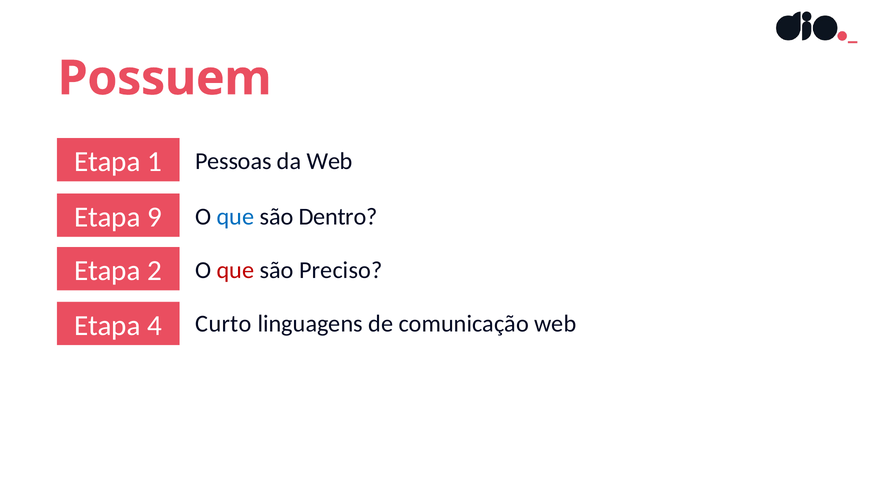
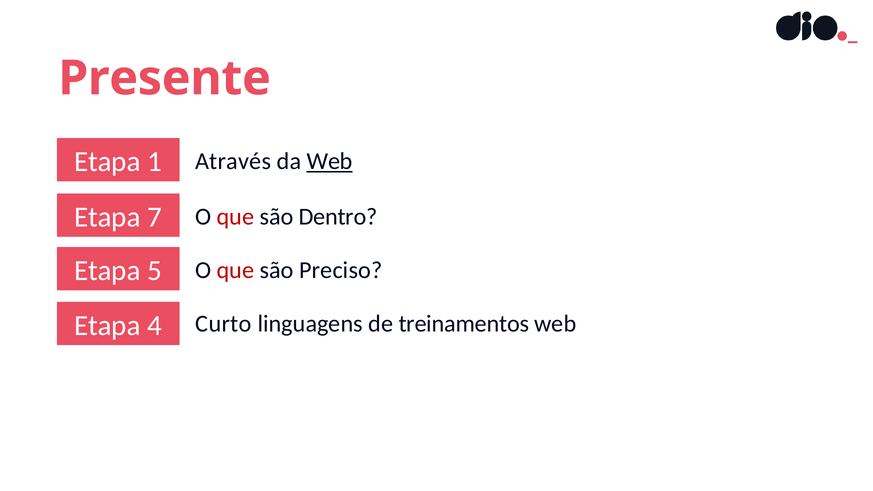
Possuem: Possuem -> Presente
Pessoas: Pessoas -> Através
Web at (330, 161) underline: none -> present
9: 9 -> 7
que at (235, 217) colour: blue -> red
2: 2 -> 5
comunicação: comunicação -> treinamentos
